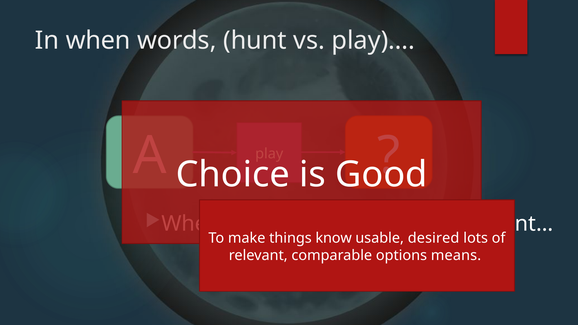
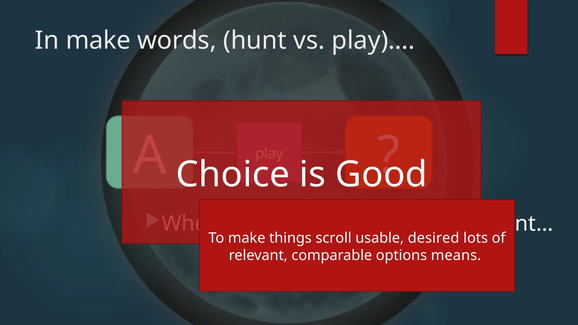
In when: when -> make
know at (334, 238): know -> scroll
